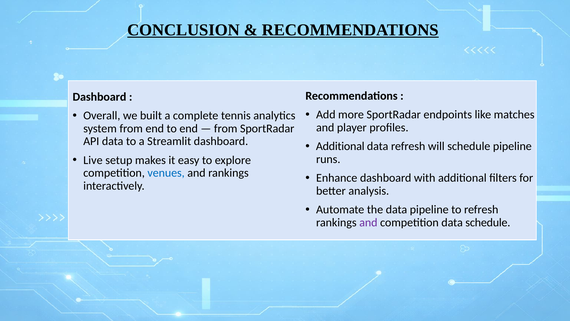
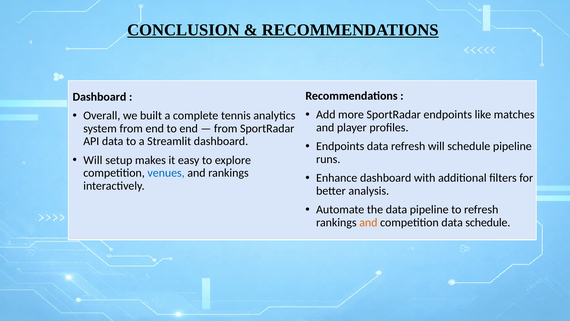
Additional at (340, 146): Additional -> Endpoints
Live at (93, 160): Live -> Will
and at (368, 222) colour: purple -> orange
